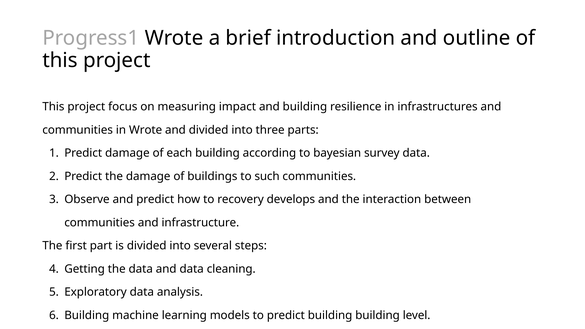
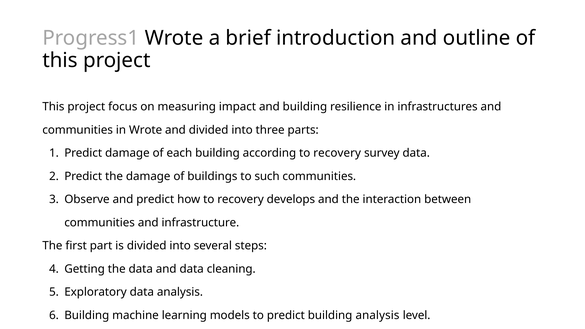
according to bayesian: bayesian -> recovery
building building: building -> analysis
